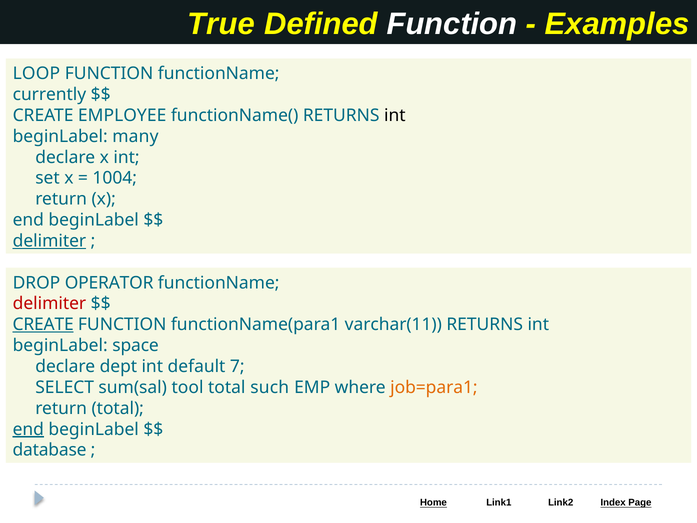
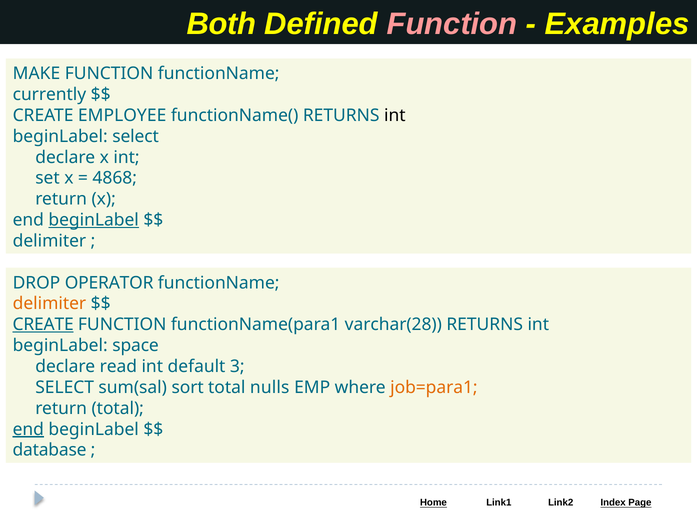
True: True -> Both
Function at (452, 24) colour: white -> pink
LOOP: LOOP -> MAKE
beginLabel many: many -> select
1004: 1004 -> 4868
beginLabel at (94, 220) underline: none -> present
delimiter at (49, 241) underline: present -> none
delimiter at (49, 304) colour: red -> orange
varchar(11: varchar(11 -> varchar(28
dept: dept -> read
7: 7 -> 3
tool: tool -> sort
such: such -> nulls
